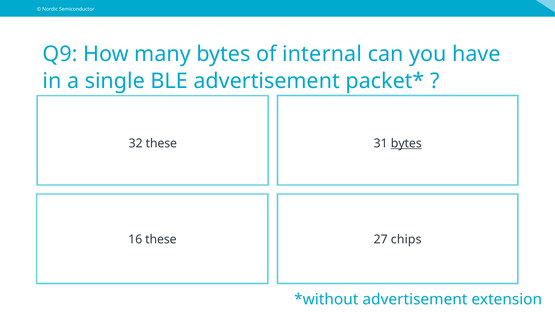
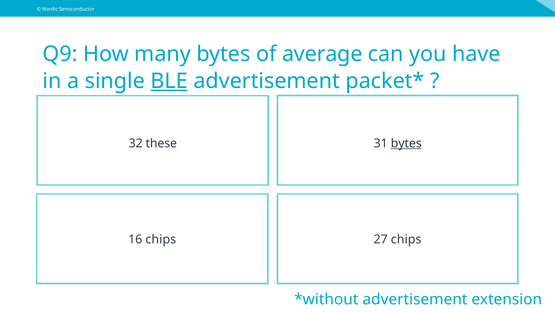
internal: internal -> average
BLE underline: none -> present
16 these: these -> chips
